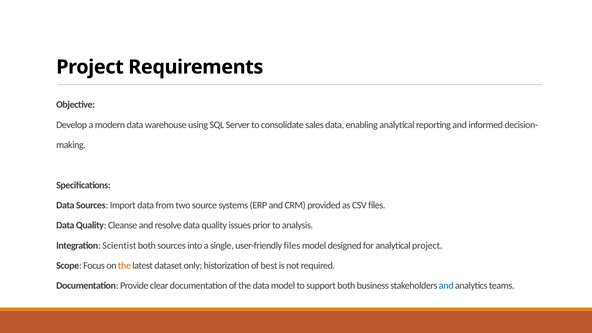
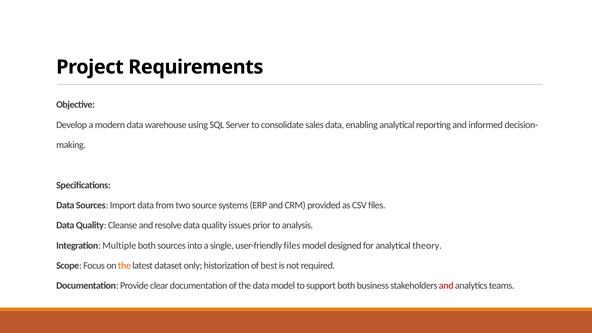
Scientist: Scientist -> Multiple
analytical project: project -> theory
and at (446, 286) colour: blue -> red
